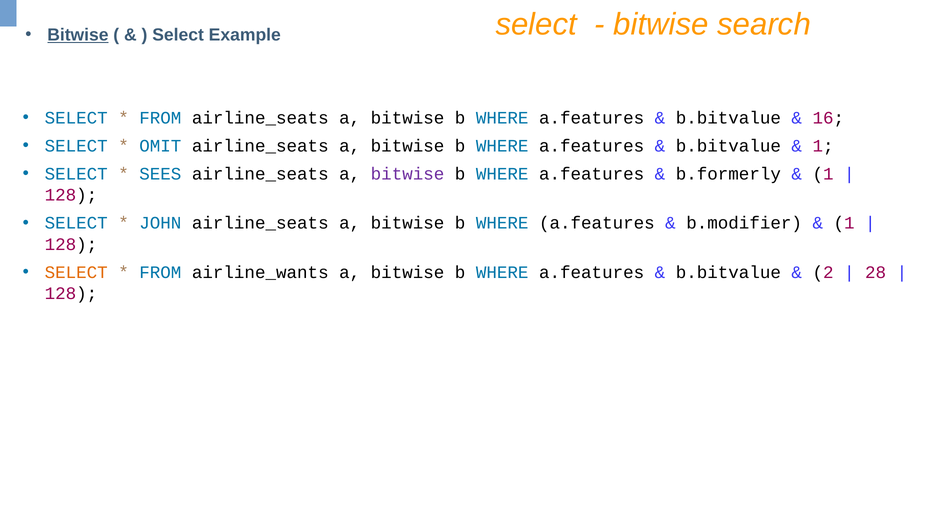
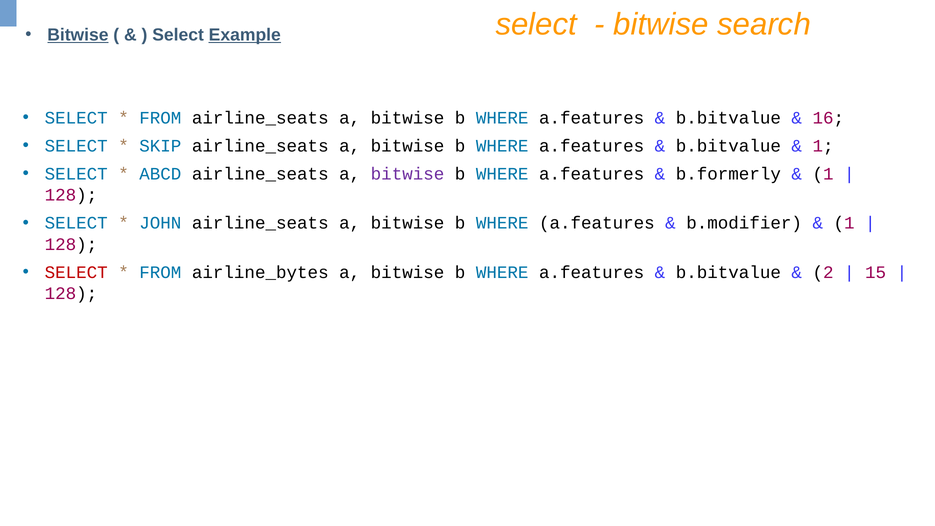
Example underline: none -> present
OMIT: OMIT -> SKIP
SEES: SEES -> ABCD
SELECT at (76, 272) colour: orange -> red
airline_wants: airline_wants -> airline_bytes
28: 28 -> 15
